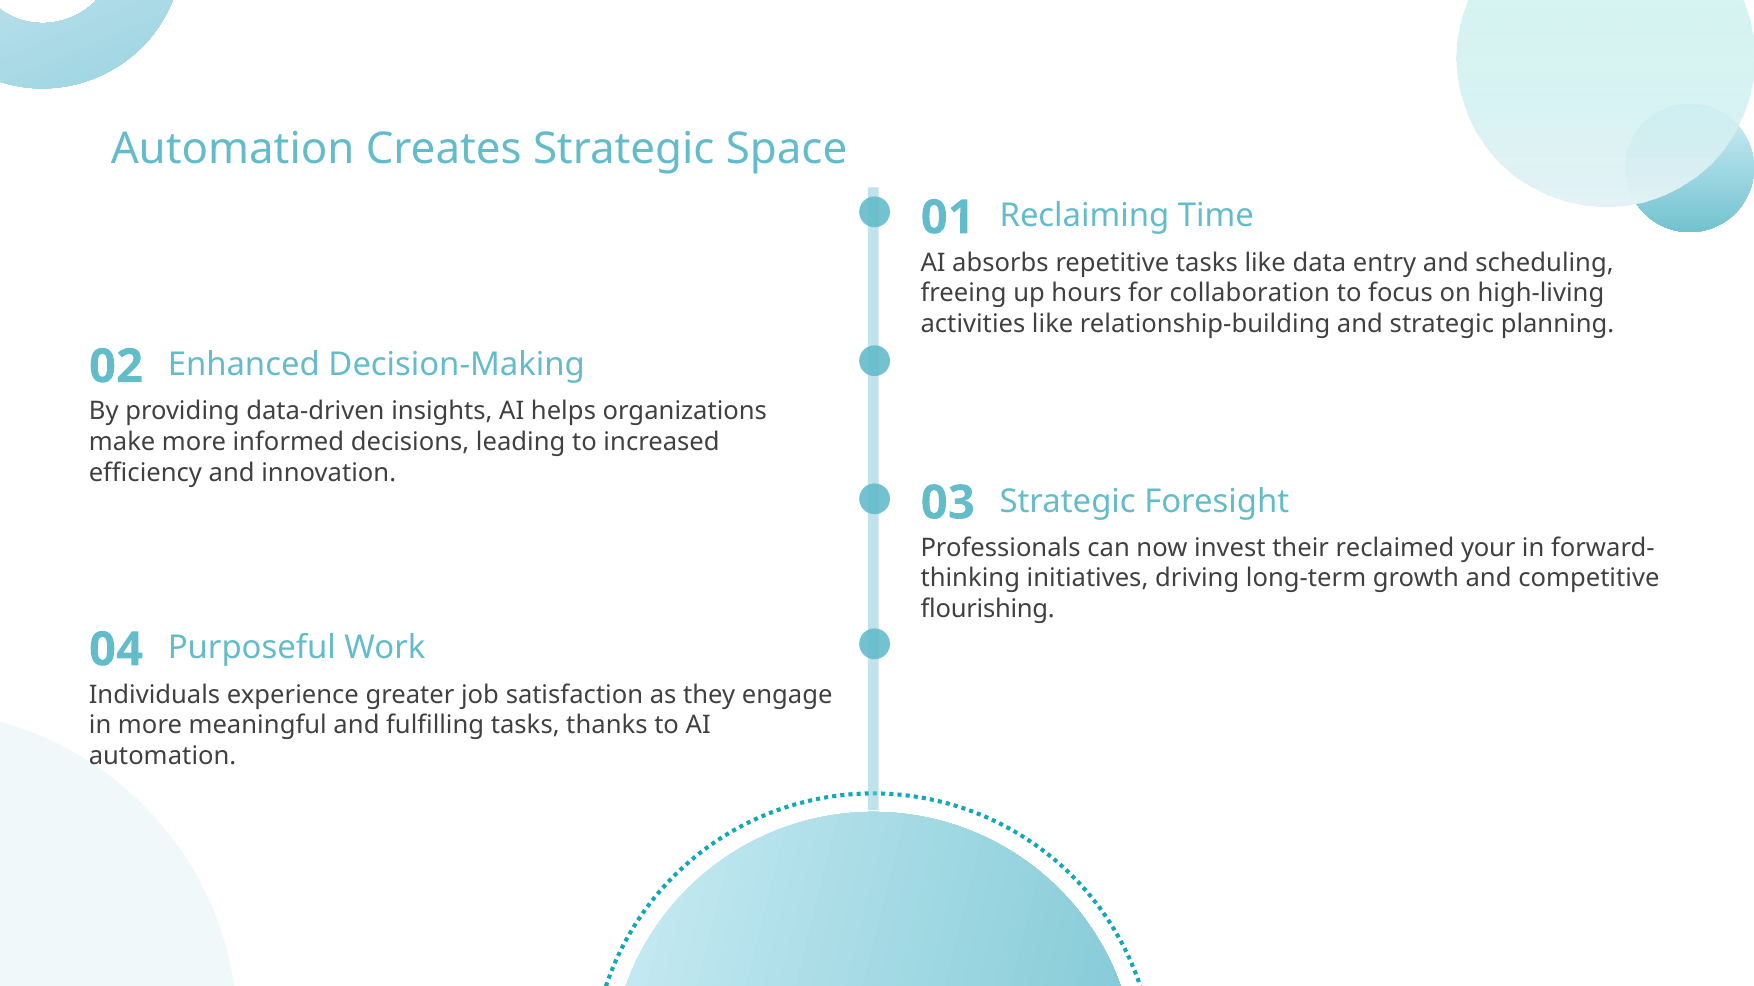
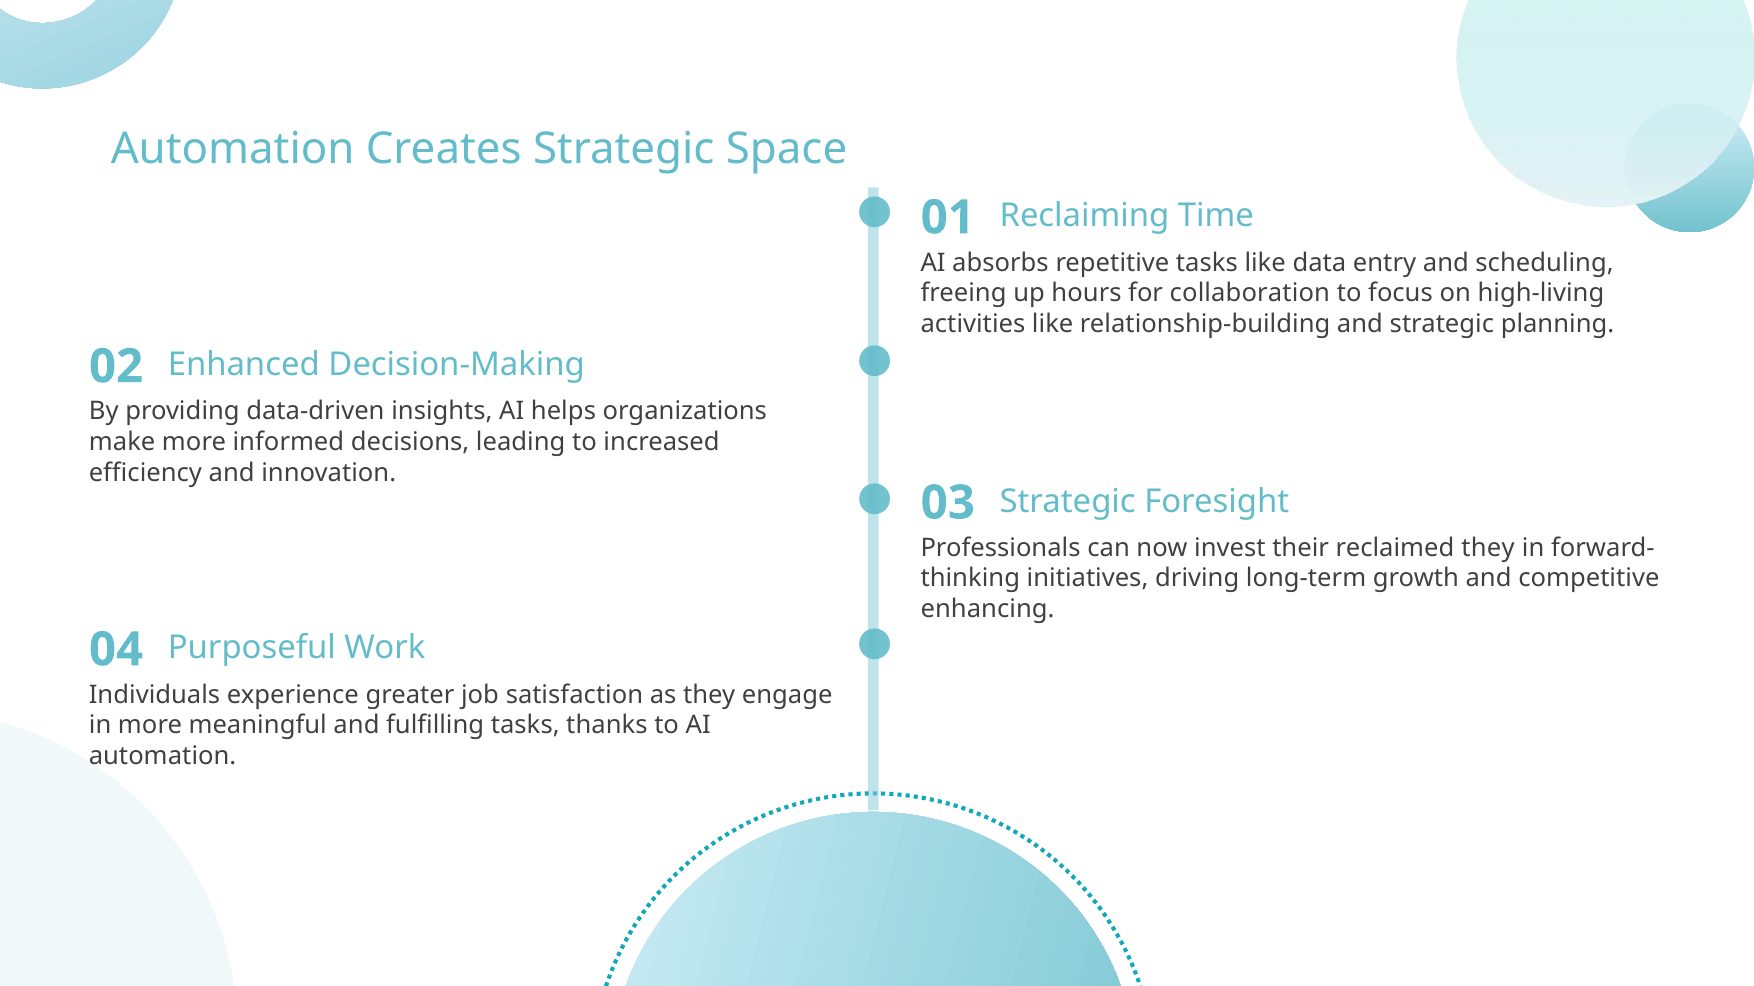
reclaimed your: your -> they
flourishing: flourishing -> enhancing
